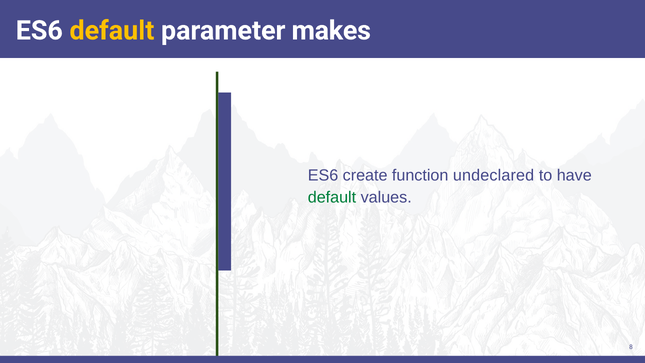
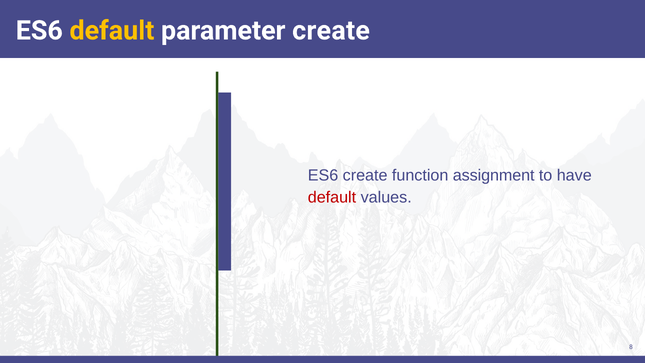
parameter makes: makes -> create
undeclared: undeclared -> assignment
default at (332, 197) colour: green -> red
